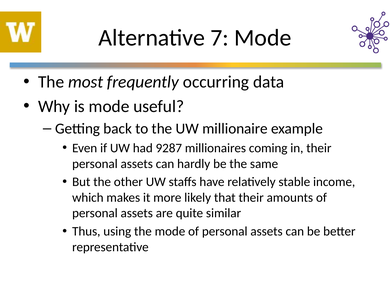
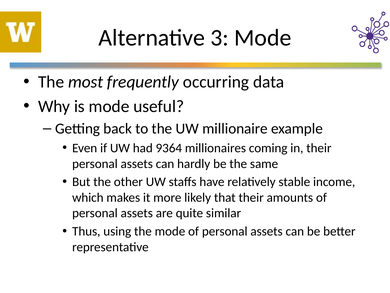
7: 7 -> 3
9287: 9287 -> 9364
